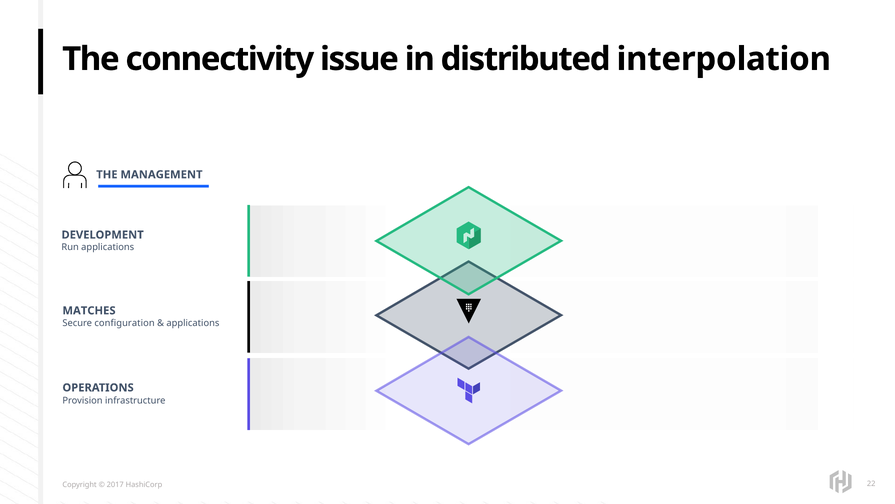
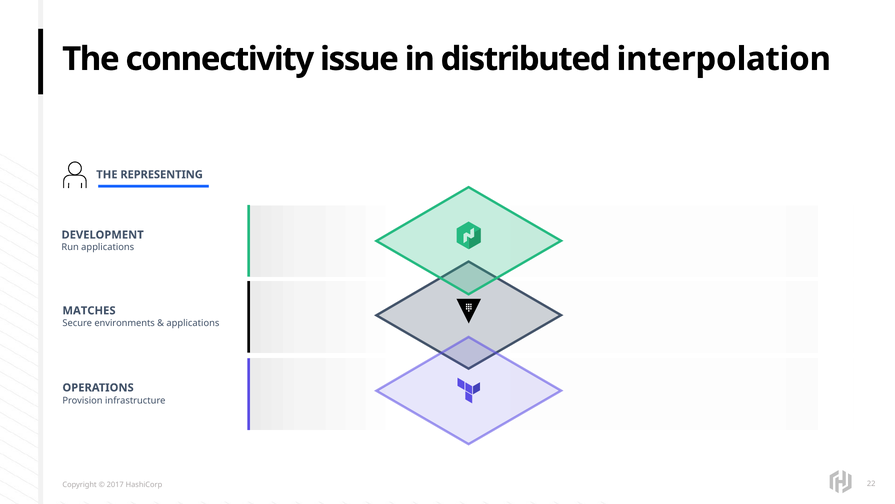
MANAGEMENT: MANAGEMENT -> REPRESENTING
configuration: configuration -> environments
